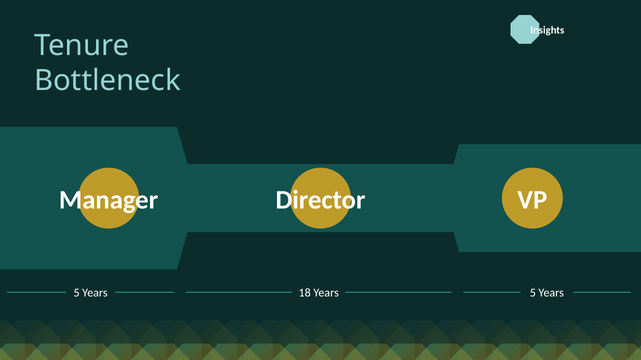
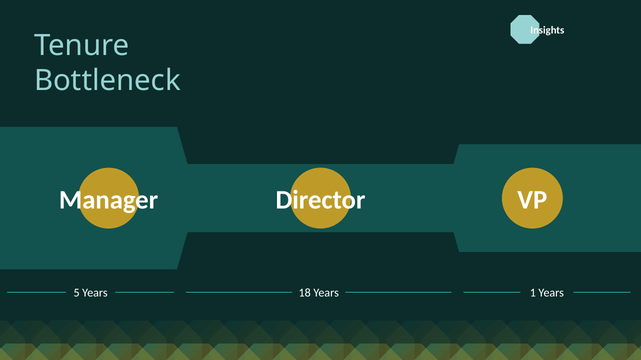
Years 5: 5 -> 1
